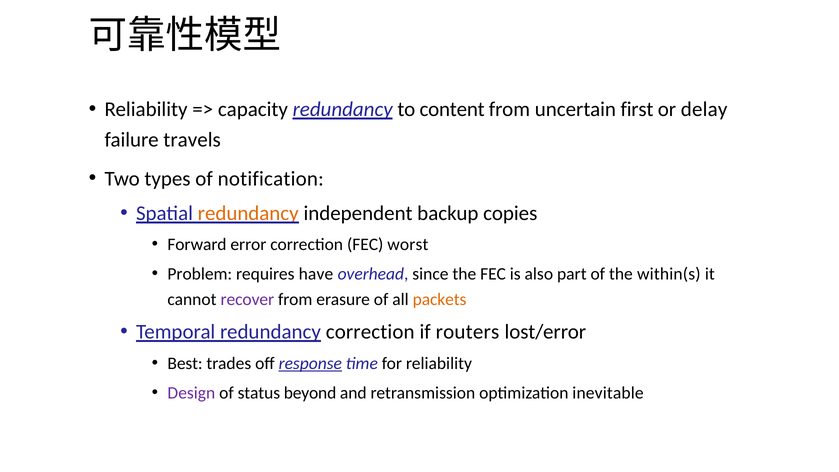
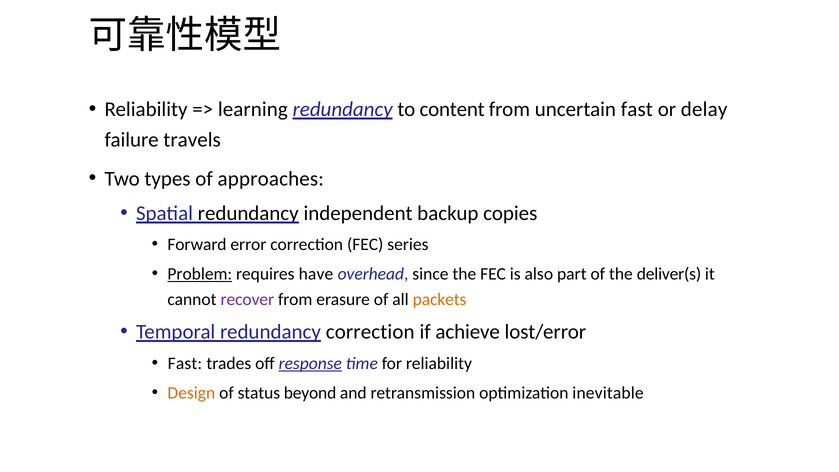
capacity: capacity -> learning
uncertain first: first -> fast
notification: notification -> approaches
redundancy at (248, 213) colour: orange -> black
worst: worst -> series
Problem underline: none -> present
within(s: within(s -> deliver(s
routers: routers -> achieve
Best at (185, 363): Best -> Fast
Design colour: purple -> orange
